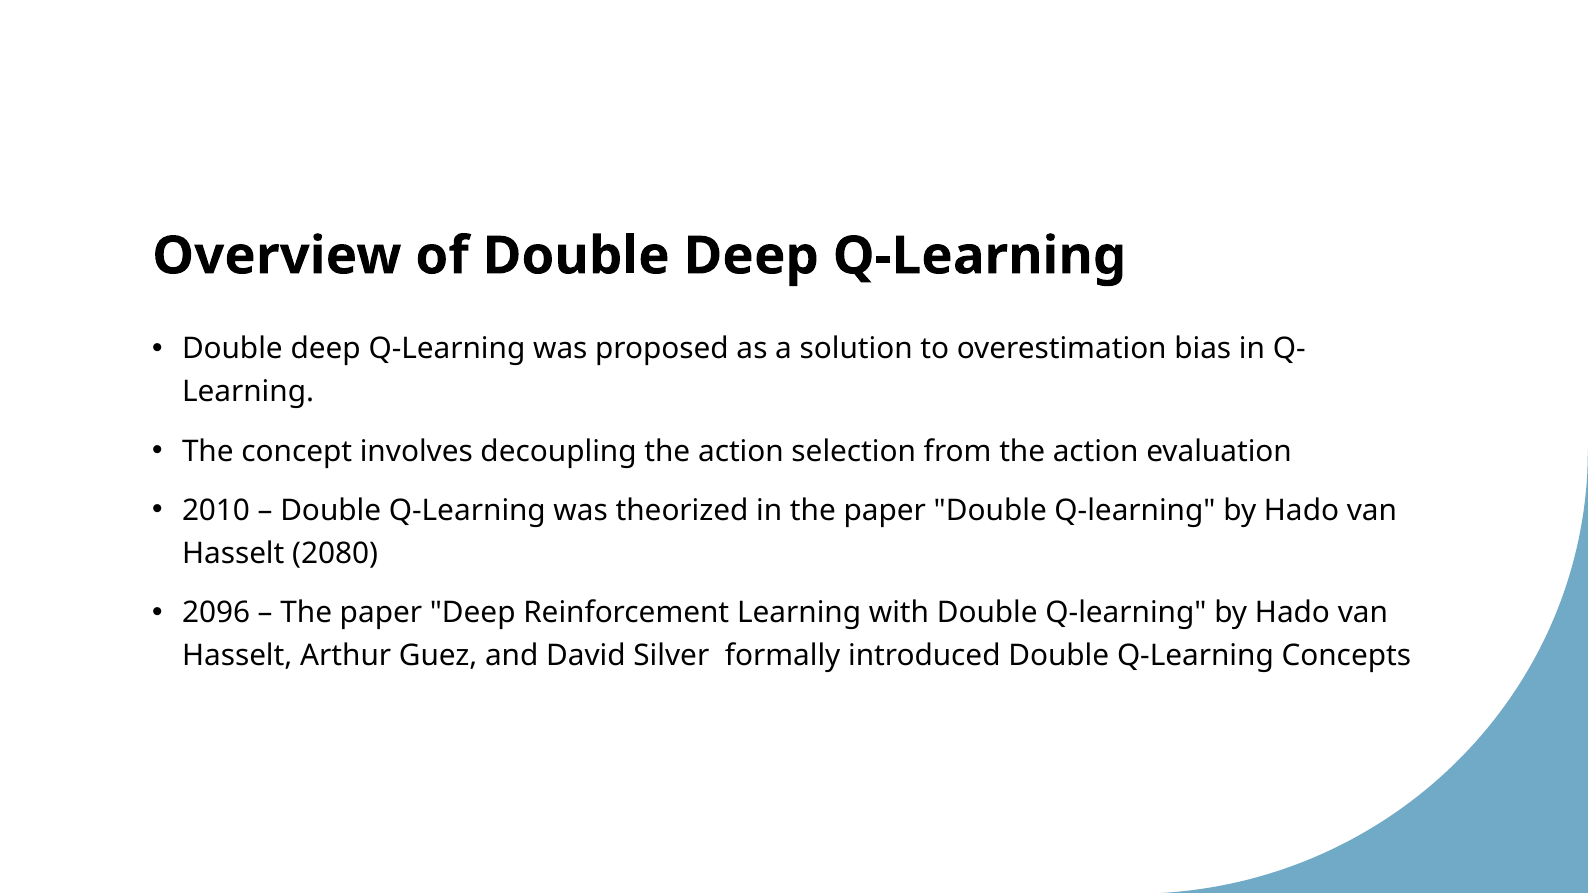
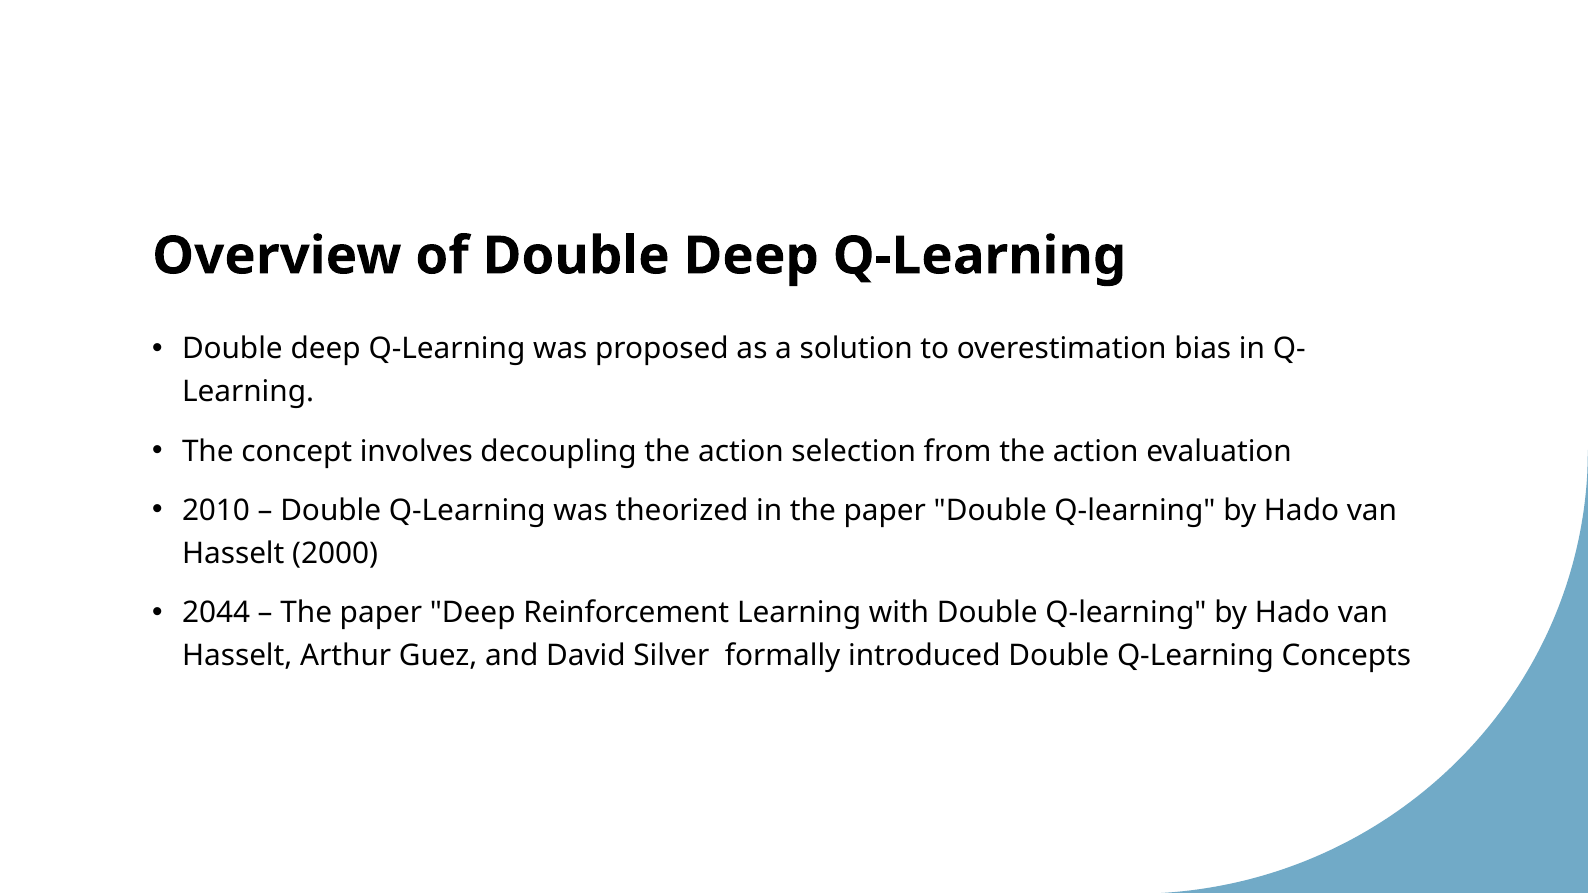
2080: 2080 -> 2000
2096: 2096 -> 2044
